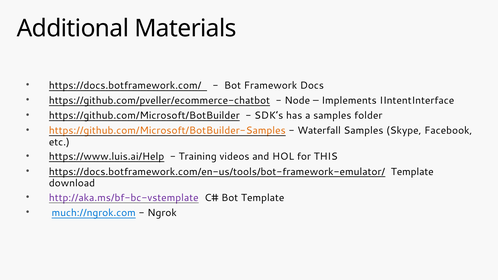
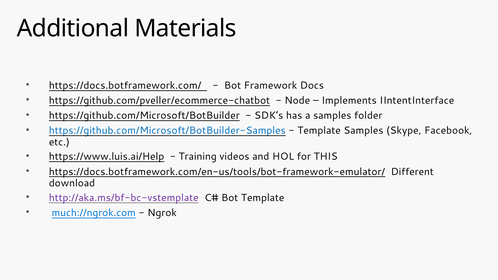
https://github.com/Microsoft/BotBuilder-Samples colour: orange -> blue
Waterfall at (319, 131): Waterfall -> Template
https://docs.botframework.com/en-us/tools/bot-framework-emulator/ Template: Template -> Different
